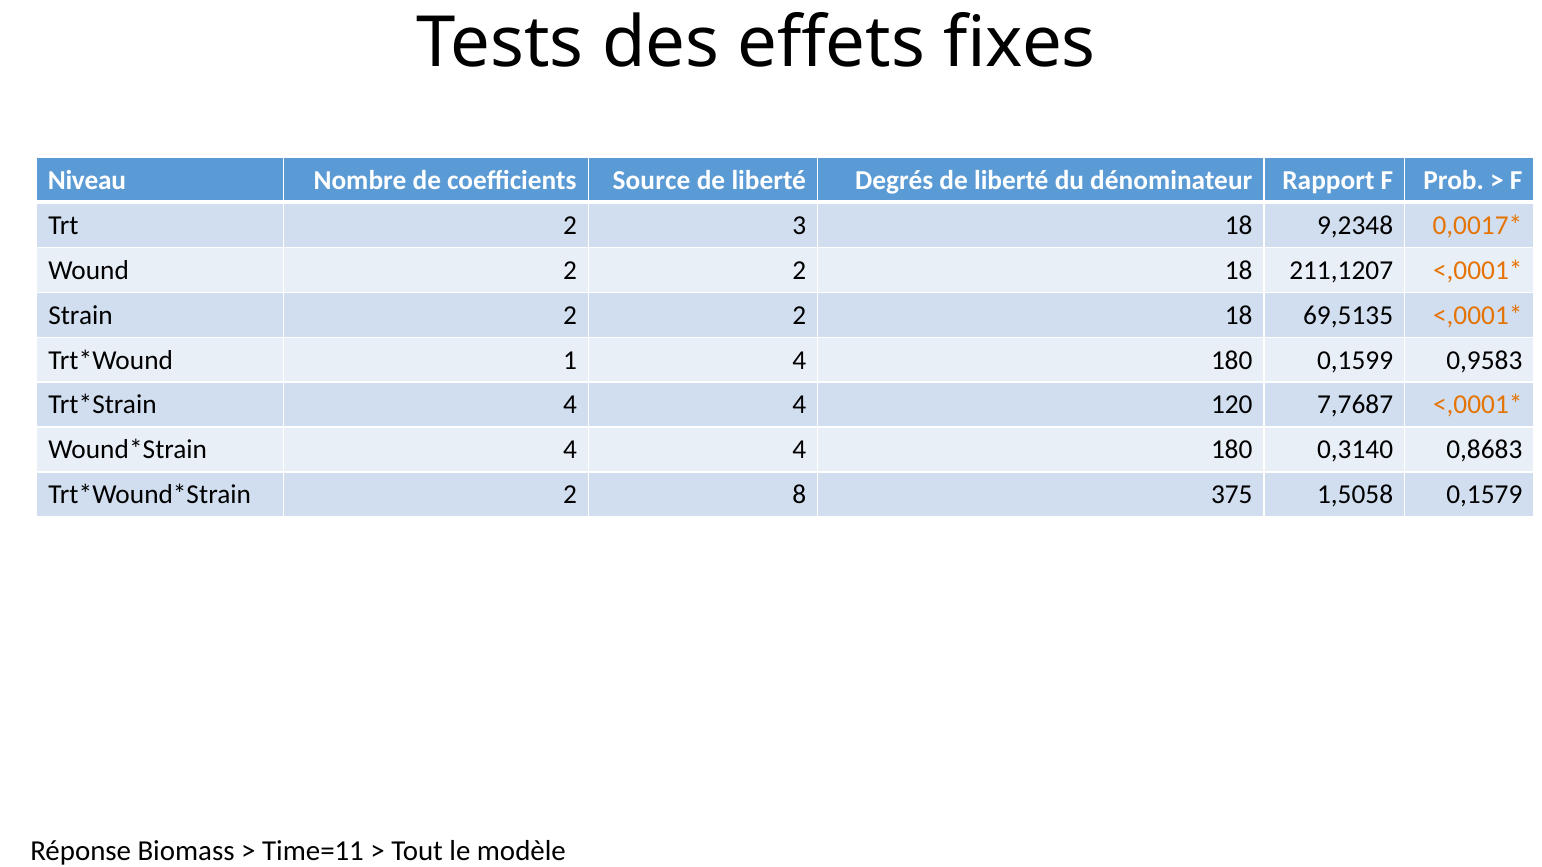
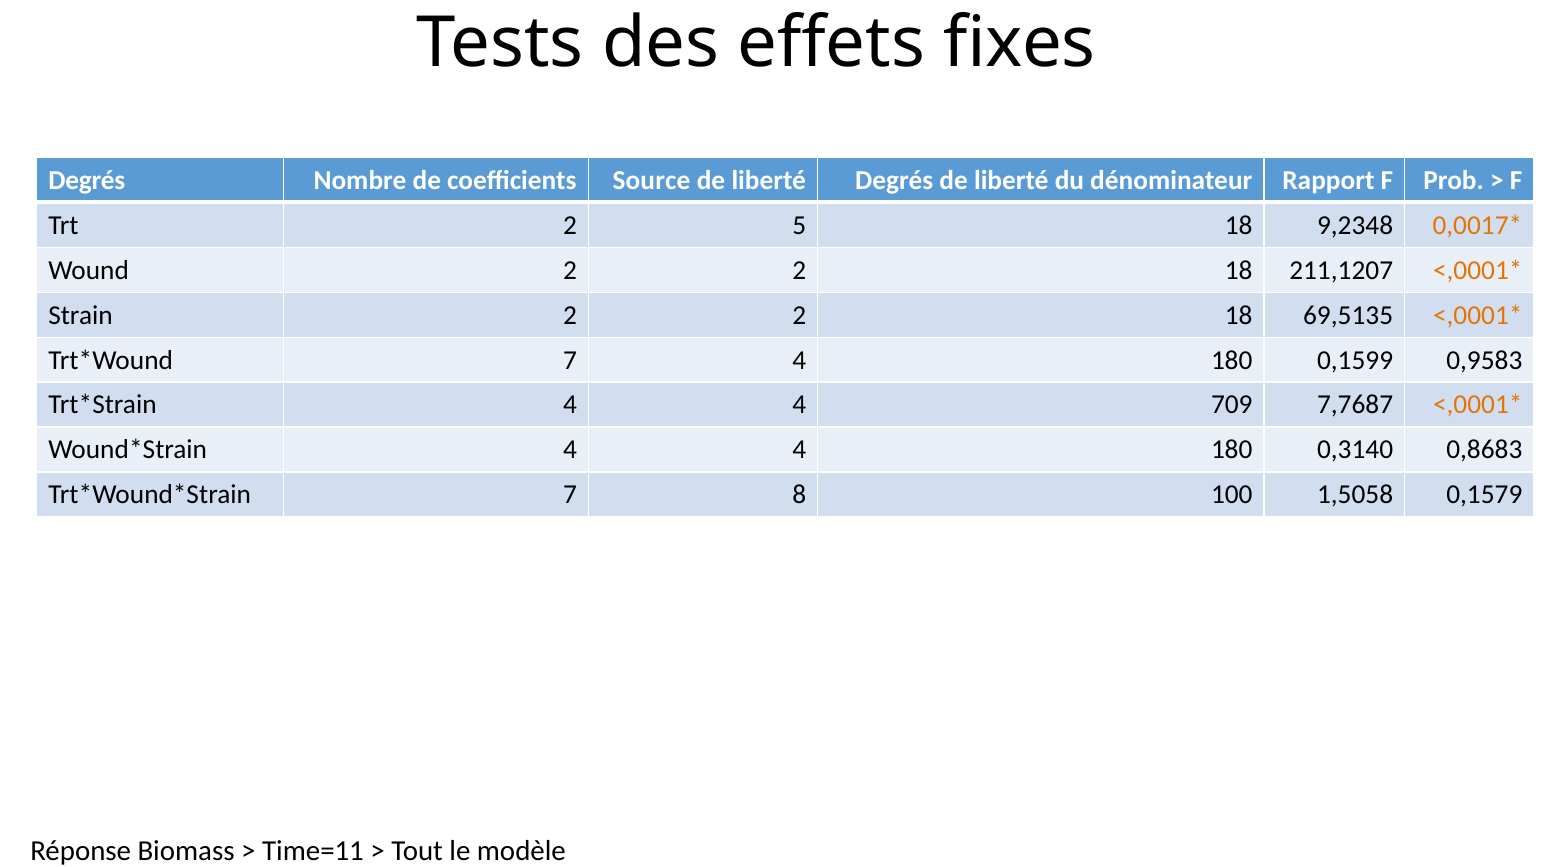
Niveau at (87, 180): Niveau -> Degrés
3: 3 -> 5
1 at (570, 360): 1 -> 7
120: 120 -> 709
2 at (570, 495): 2 -> 7
375: 375 -> 100
